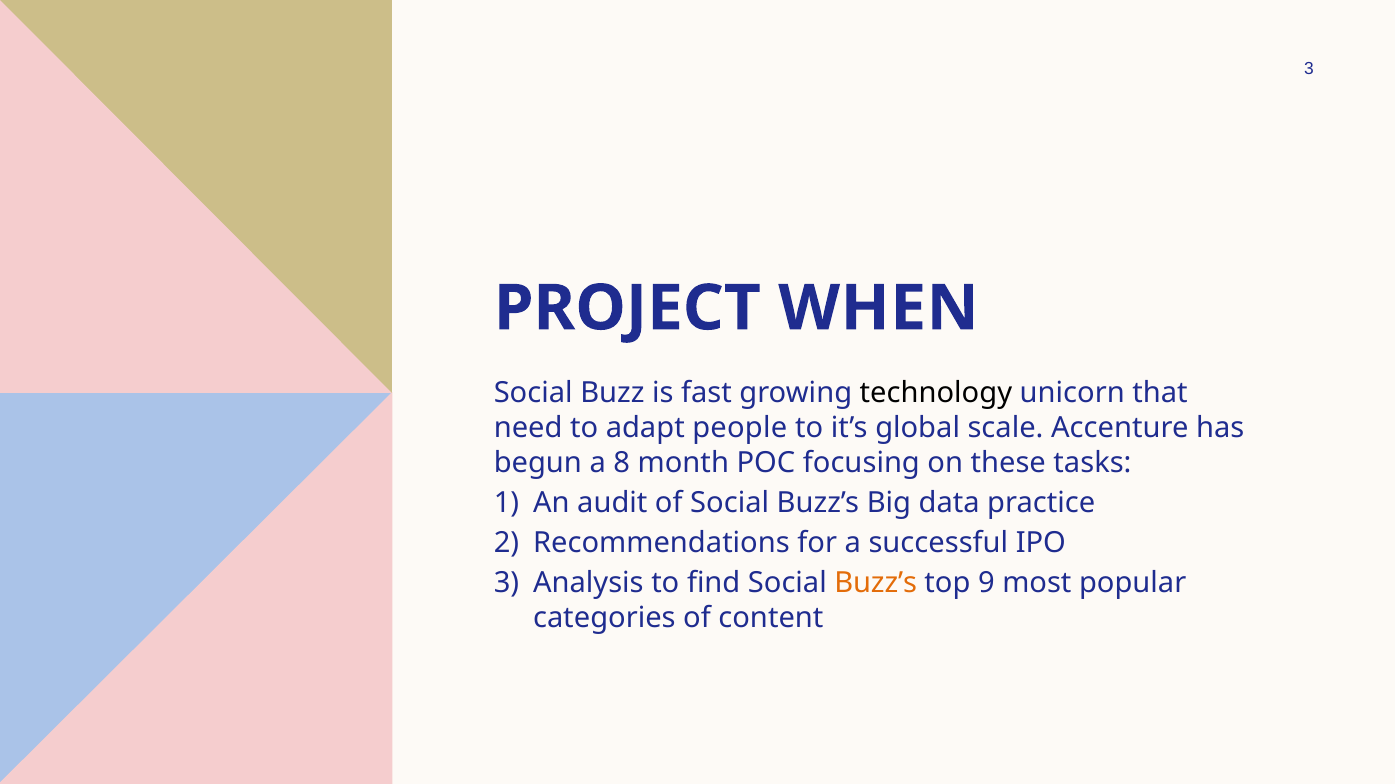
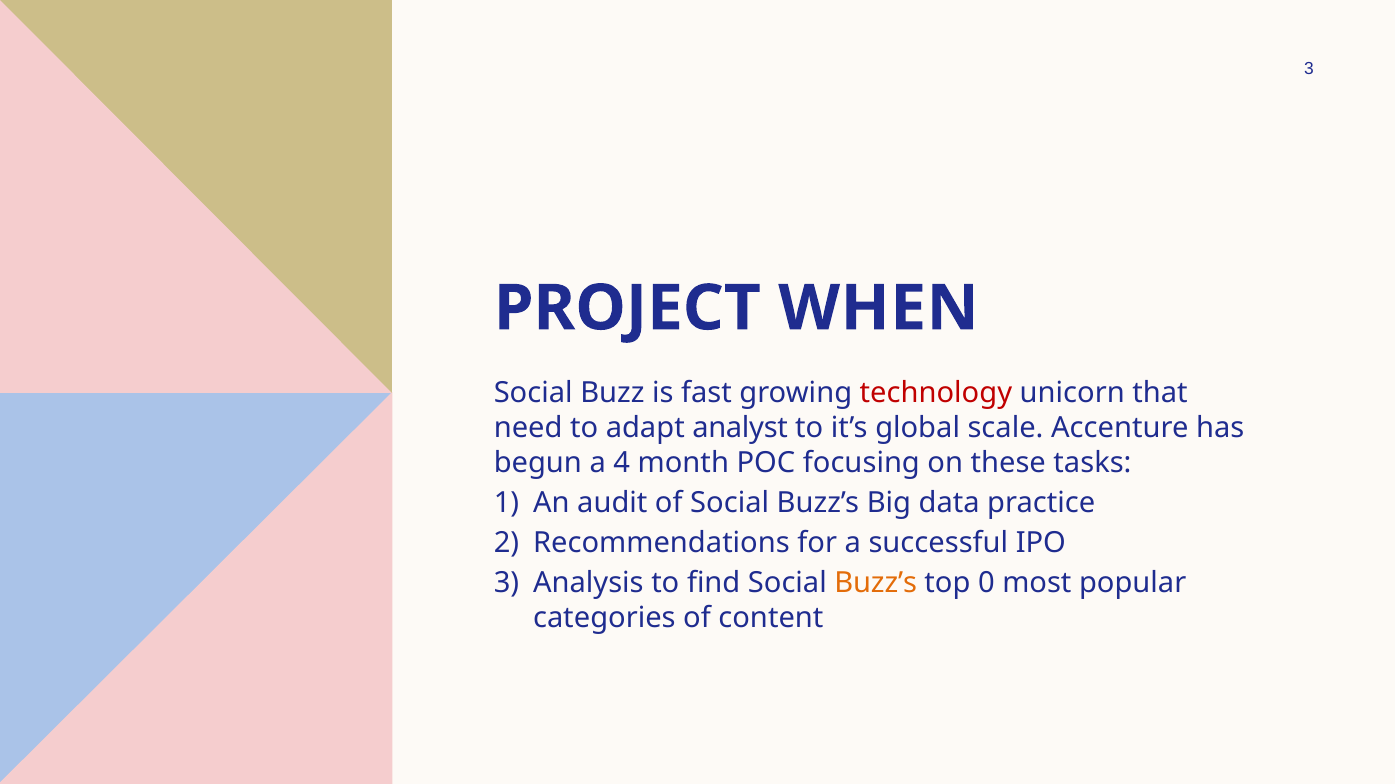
technology colour: black -> red
people: people -> analyst
8: 8 -> 4
9: 9 -> 0
